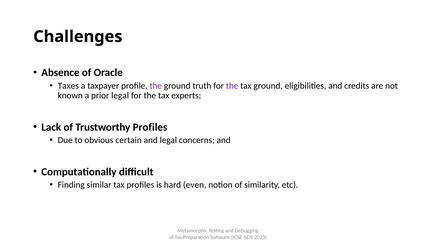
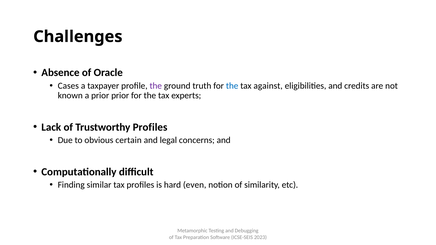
Taxes: Taxes -> Cases
the at (232, 86) colour: purple -> blue
tax ground: ground -> against
prior legal: legal -> prior
